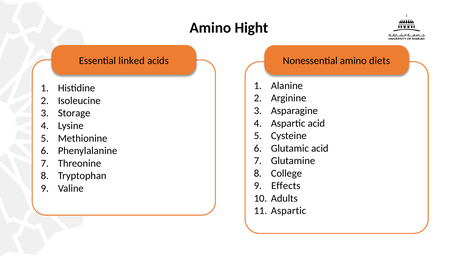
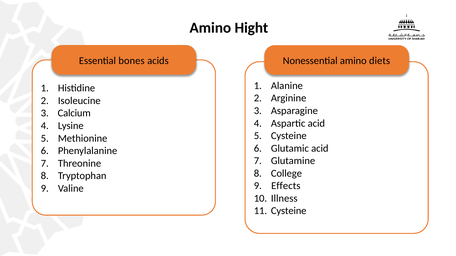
linked: linked -> bones
Storage: Storage -> Calcium
Adults: Adults -> Illness
Aspartic at (289, 211): Aspartic -> Cysteine
